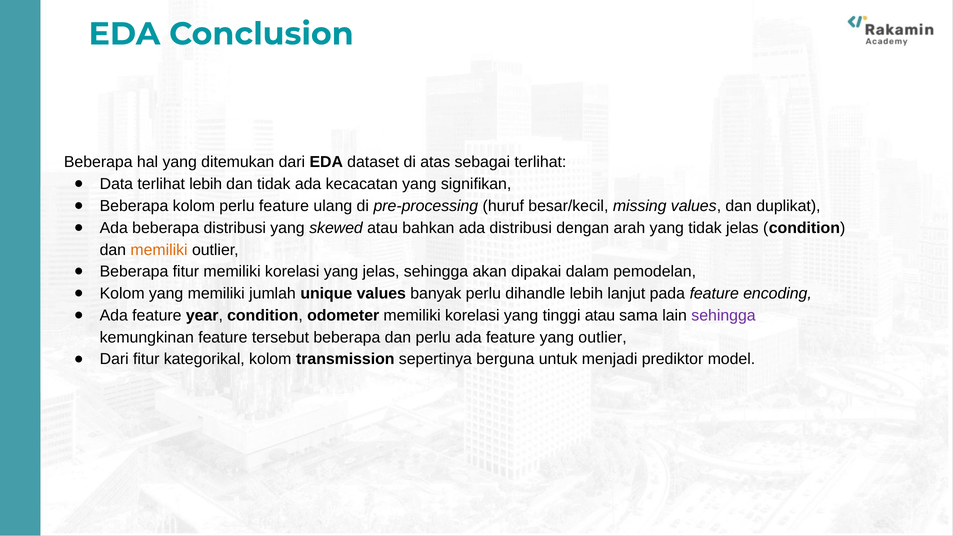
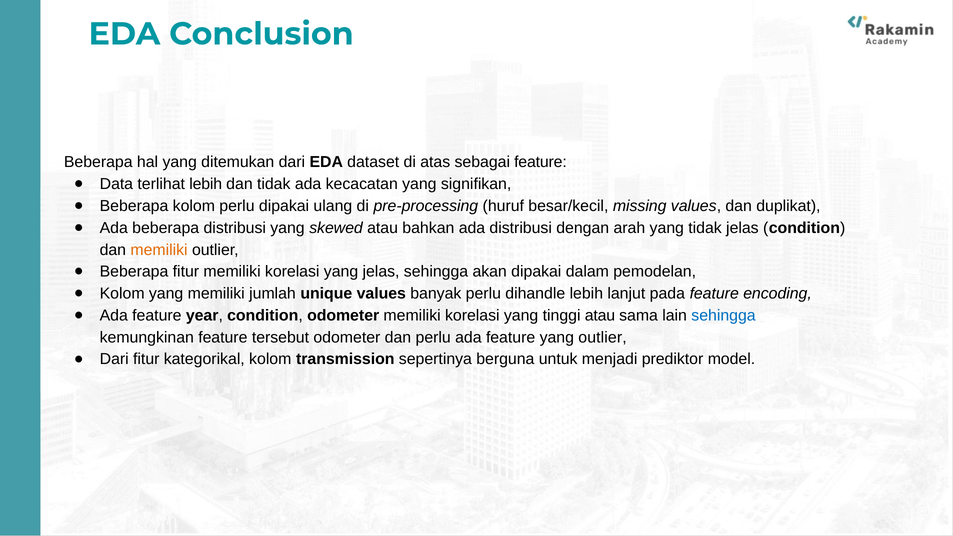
sebagai terlihat: terlihat -> feature
perlu feature: feature -> dipakai
sehingga at (723, 315) colour: purple -> blue
tersebut beberapa: beberapa -> odometer
